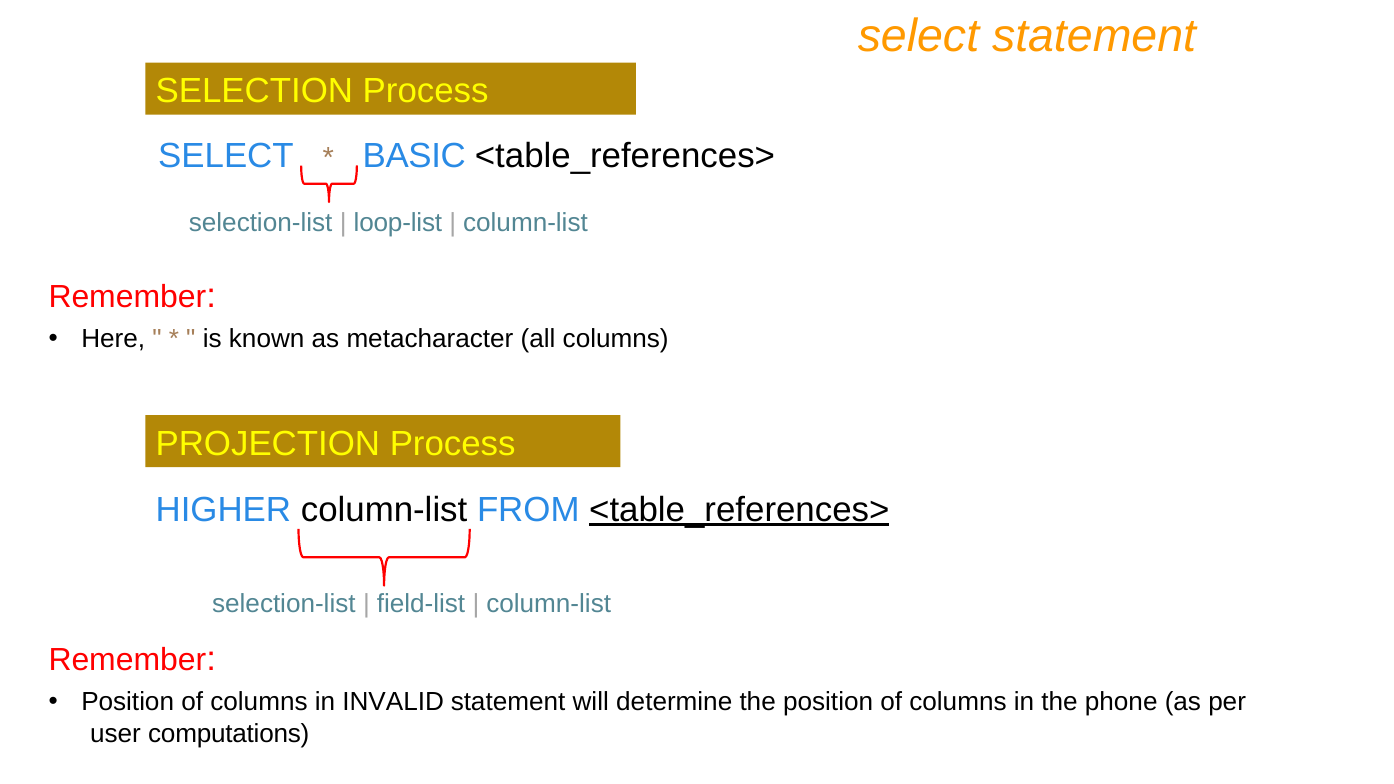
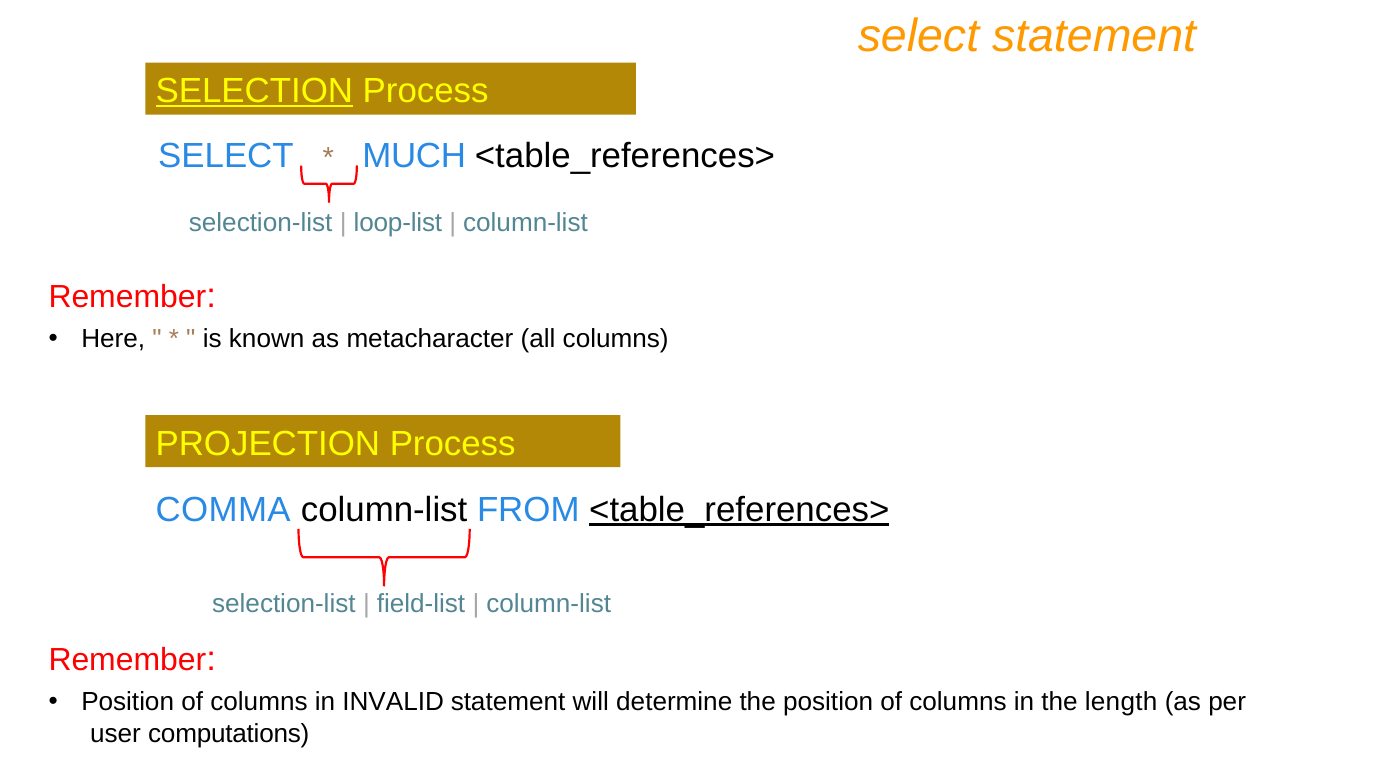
SELECTION underline: none -> present
BASIC: BASIC -> MUCH
HIGHER: HIGHER -> COMMA
phone: phone -> length
